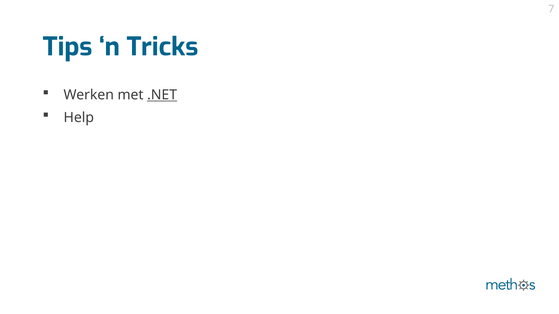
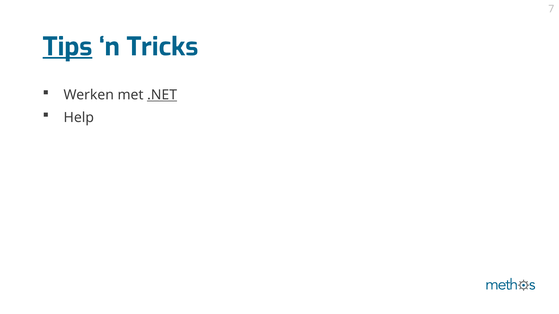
Tips underline: none -> present
